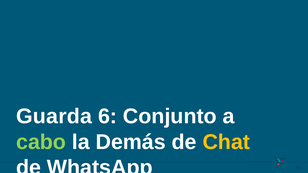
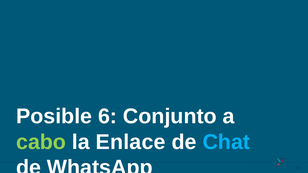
Guarda: Guarda -> Posible
Demás: Demás -> Enlace
Chat colour: yellow -> light blue
